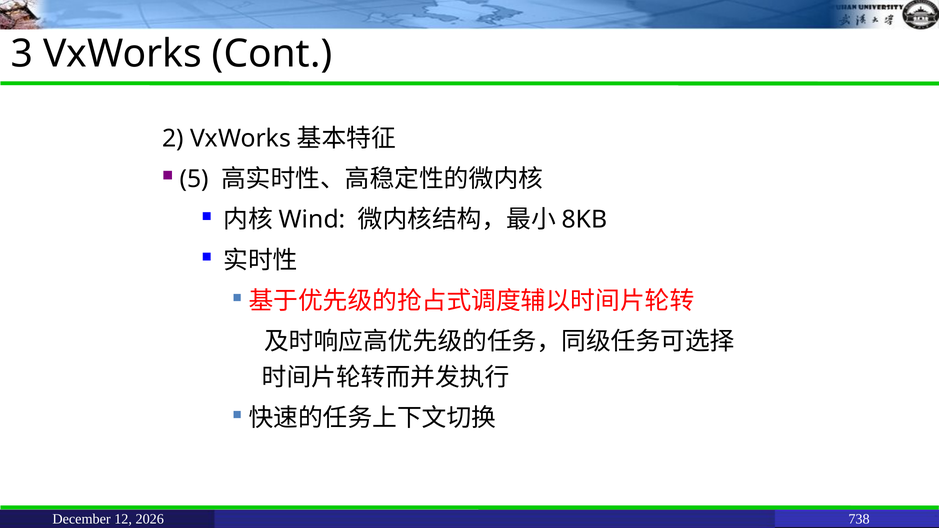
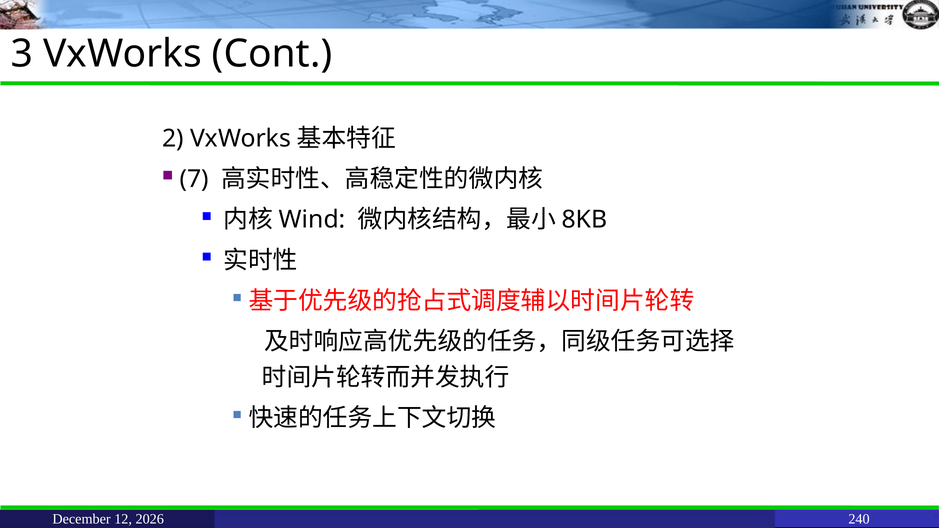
5: 5 -> 7
738: 738 -> 240
